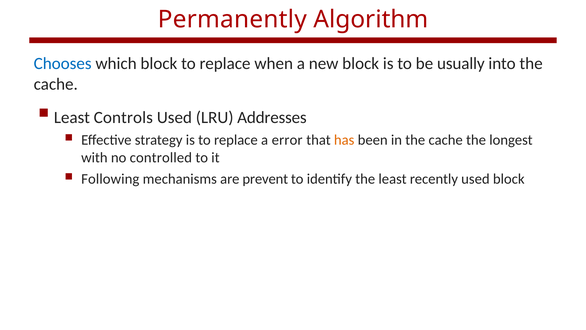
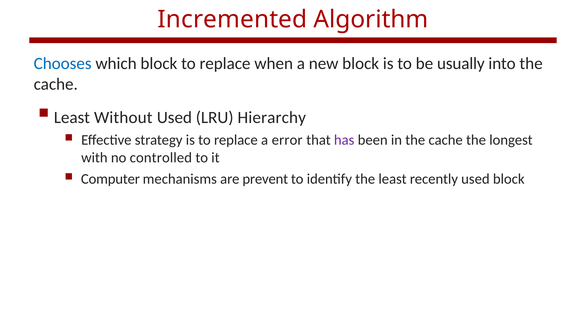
Permanently: Permanently -> Incremented
Controls: Controls -> Without
Addresses: Addresses -> Hierarchy
has colour: orange -> purple
Following: Following -> Computer
